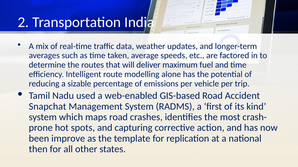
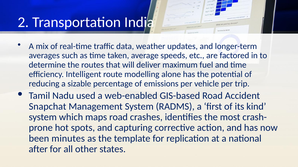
improve: improve -> minutes
then: then -> after
